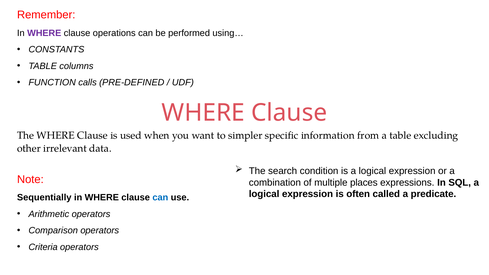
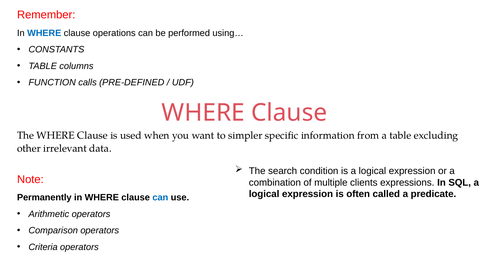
WHERE at (44, 33) colour: purple -> blue
places: places -> clients
Sequentially: Sequentially -> Permanently
